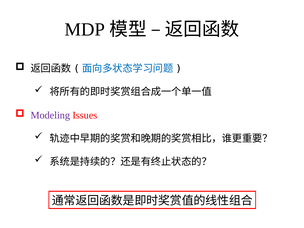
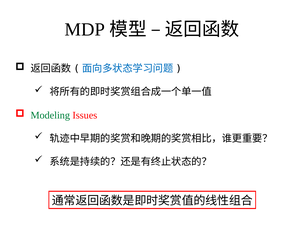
Modeling colour: purple -> green
